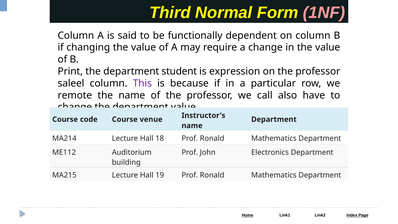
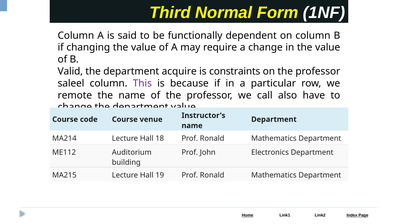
1NF colour: pink -> white
Print: Print -> Valid
student: student -> acquire
expression: expression -> constraints
